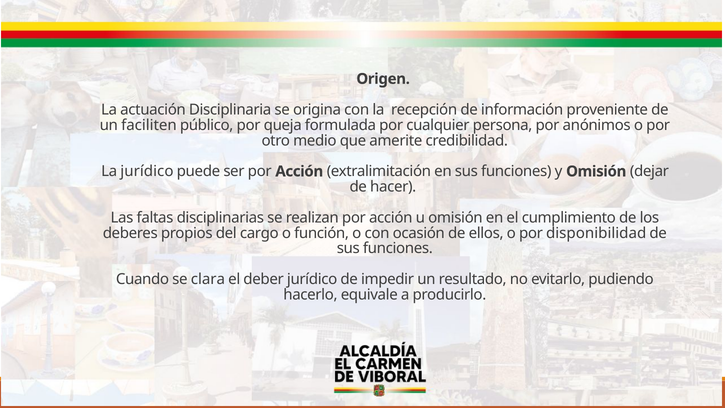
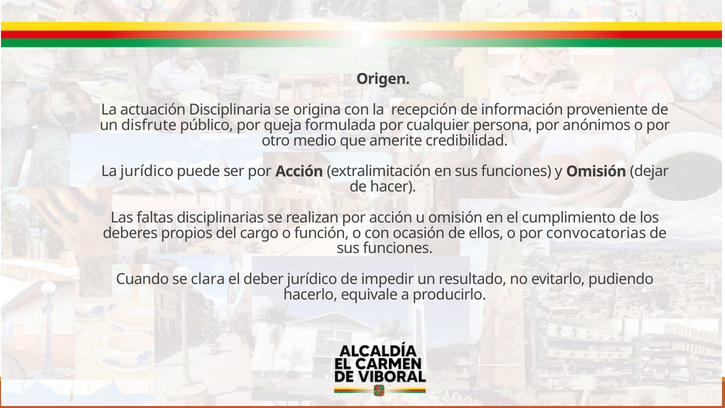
faciliten: faciliten -> disfrute
disponibilidad: disponibilidad -> convocatorias
